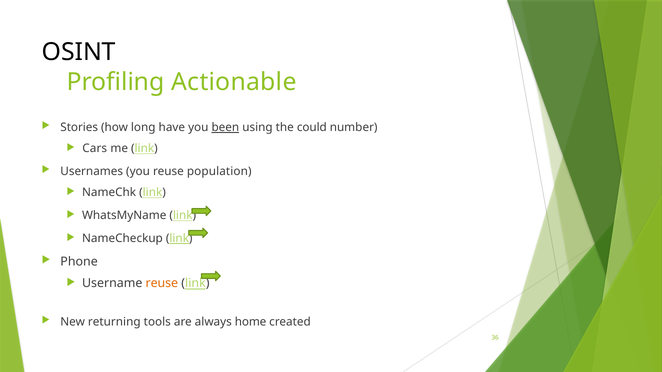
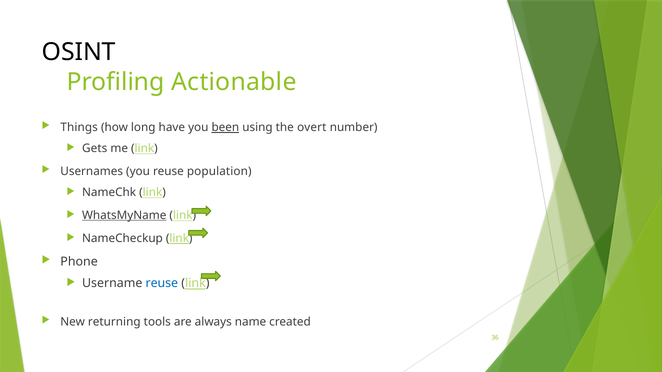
Stories: Stories -> Things
could: could -> overt
Cars: Cars -> Gets
WhatsMyName underline: none -> present
reuse at (162, 284) colour: orange -> blue
home: home -> name
